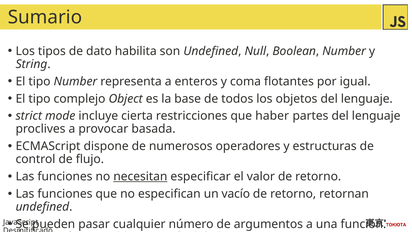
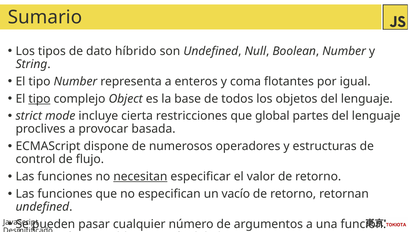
habilita: habilita -> híbrido
tipo at (39, 99) underline: none -> present
haber: haber -> global
